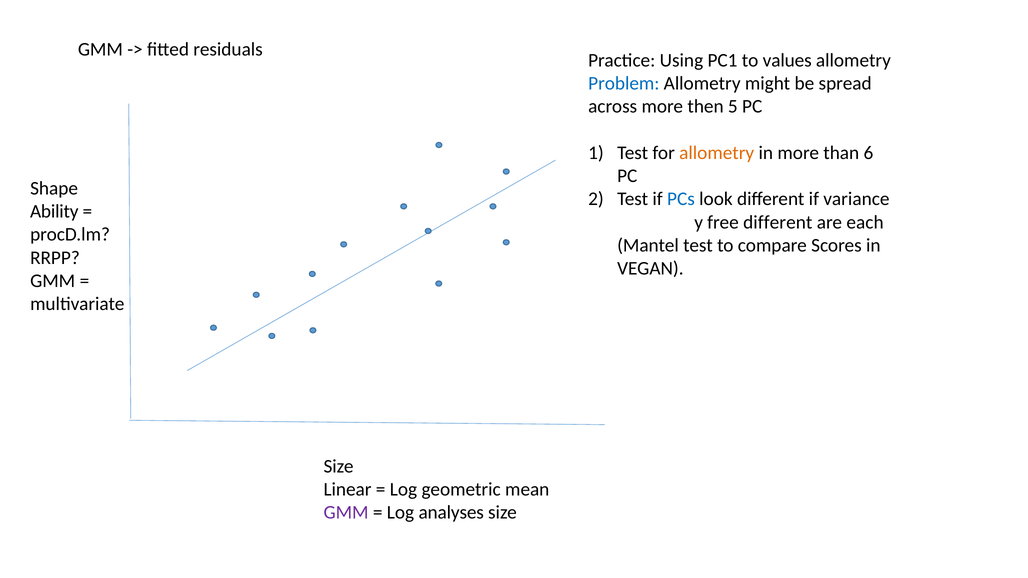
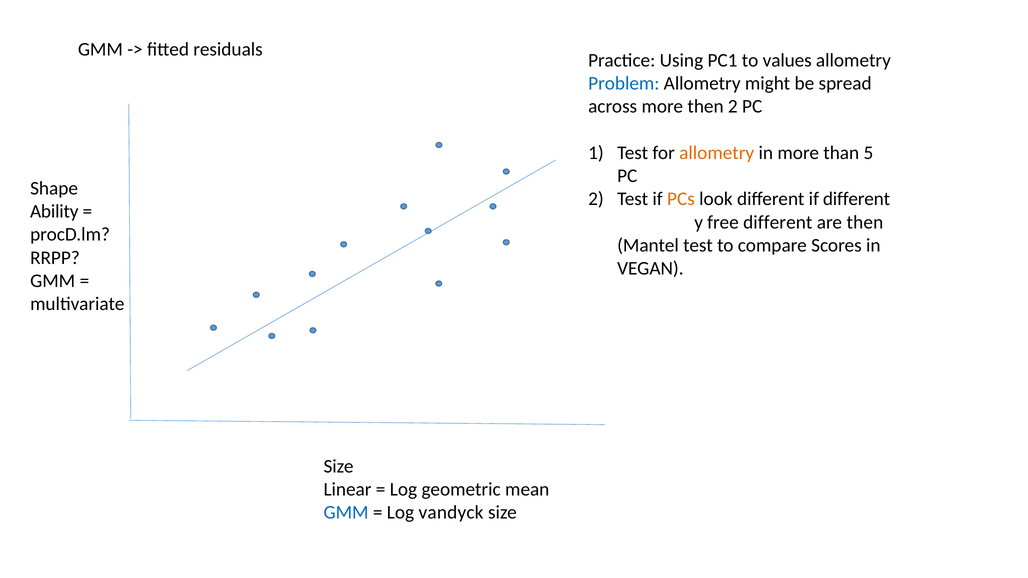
then 5: 5 -> 2
6: 6 -> 5
PCs colour: blue -> orange
if variance: variance -> different
are each: each -> then
GMM at (346, 513) colour: purple -> blue
analyses: analyses -> vandyck
